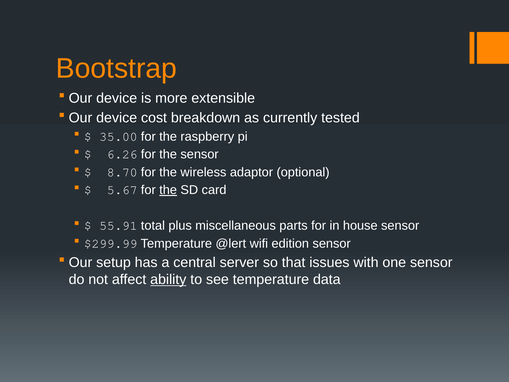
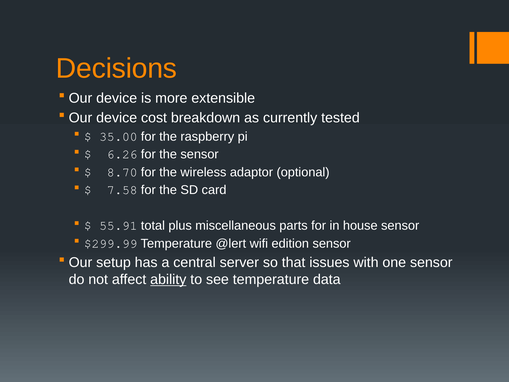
Bootstrap: Bootstrap -> Decisions
5.67: 5.67 -> 7.58
the at (168, 190) underline: present -> none
